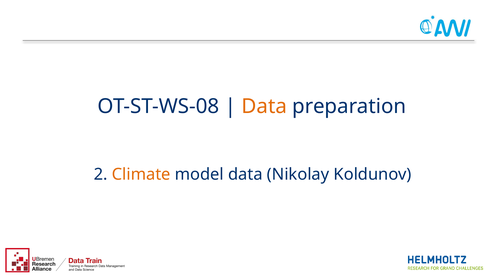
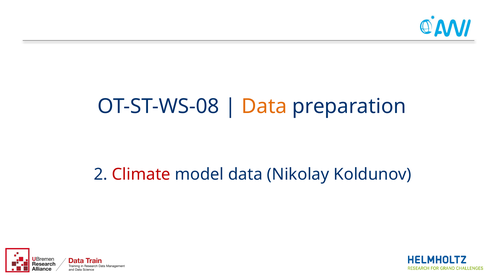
Climate colour: orange -> red
